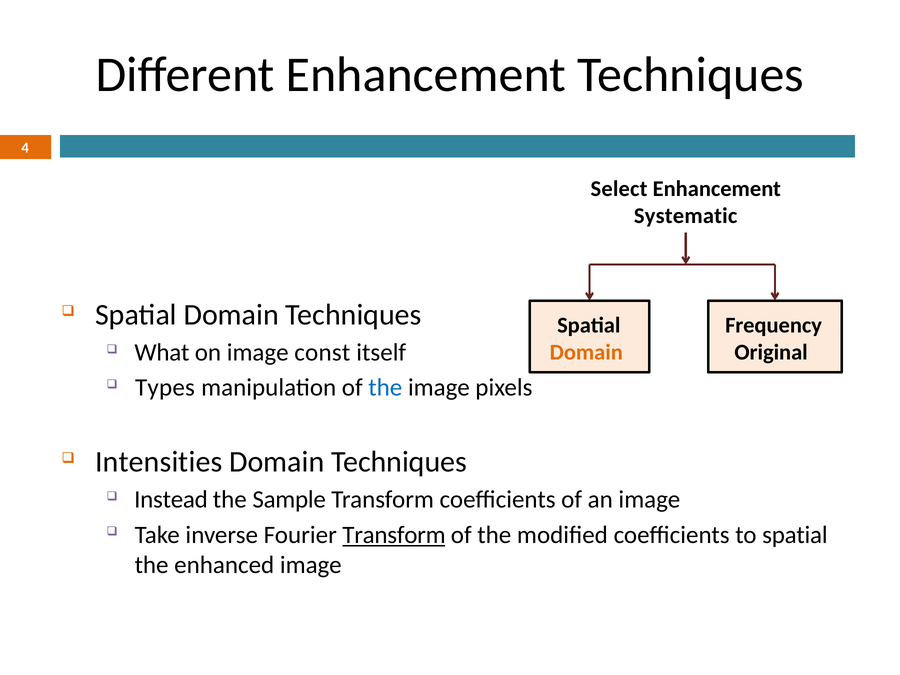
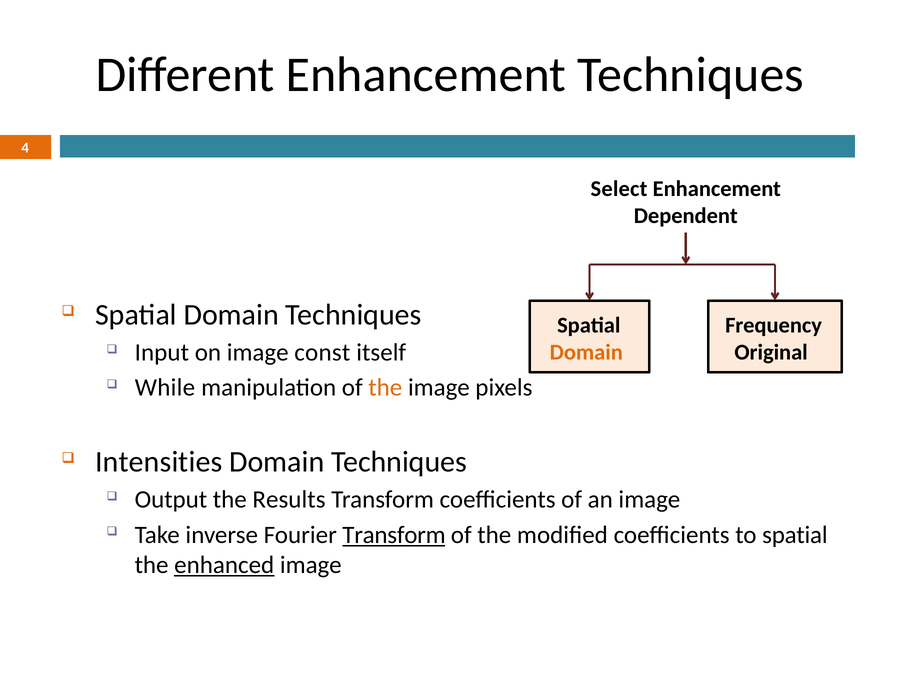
Systematic: Systematic -> Dependent
What: What -> Input
Types: Types -> While
the at (385, 388) colour: blue -> orange
Instead: Instead -> Output
Sample: Sample -> Results
enhanced underline: none -> present
